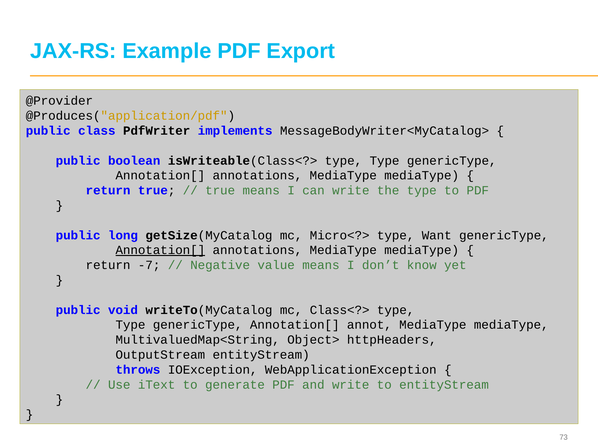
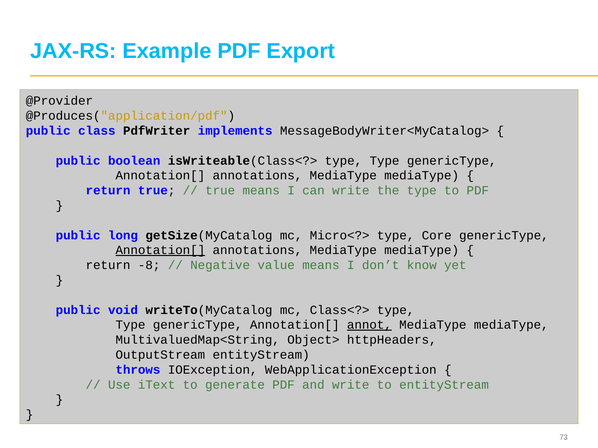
Want: Want -> Core
-7: -7 -> -8
annot underline: none -> present
